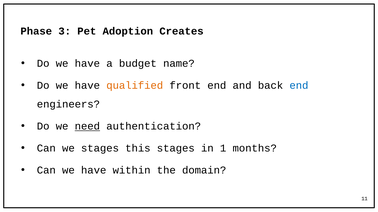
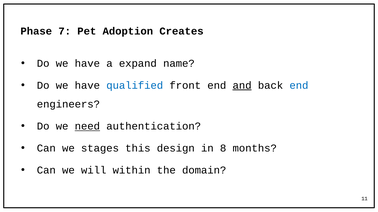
3: 3 -> 7
budget: budget -> expand
qualified colour: orange -> blue
and underline: none -> present
this stages: stages -> design
1: 1 -> 8
Can we have: have -> will
